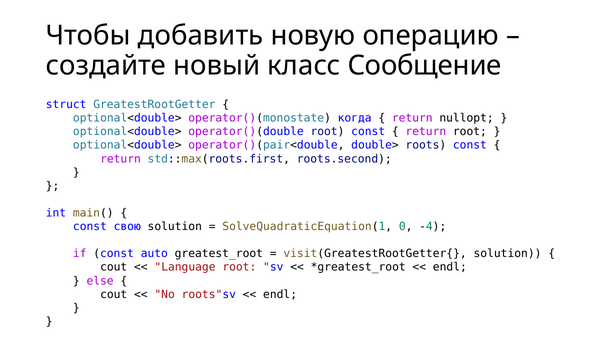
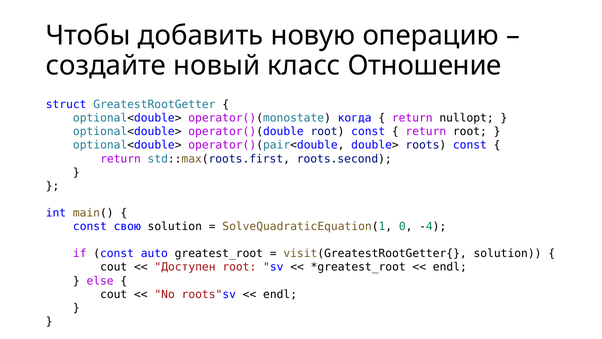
Сообщение: Сообщение -> Отношение
Language: Language -> Доступен
